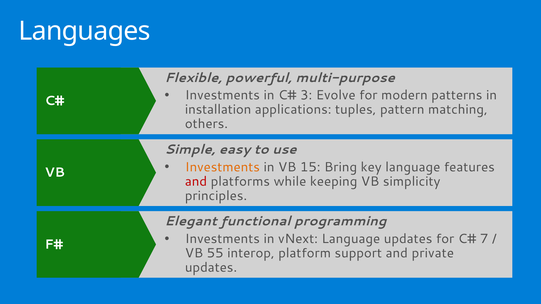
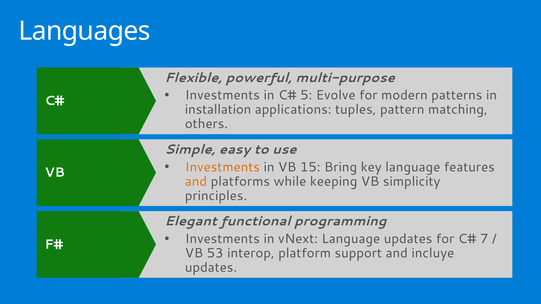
3: 3 -> 5
and at (196, 182) colour: red -> orange
55: 55 -> 53
private: private -> incluye
